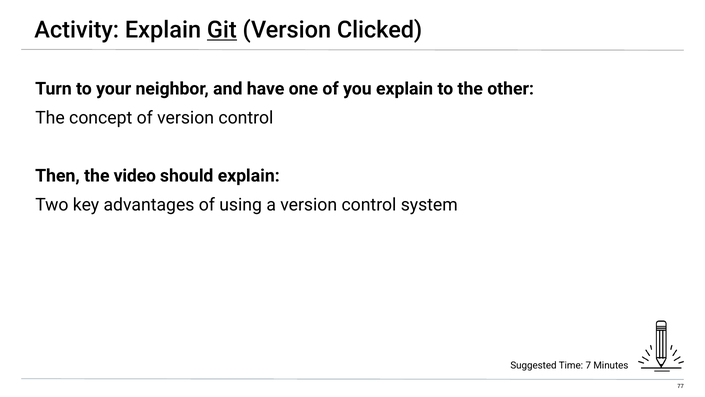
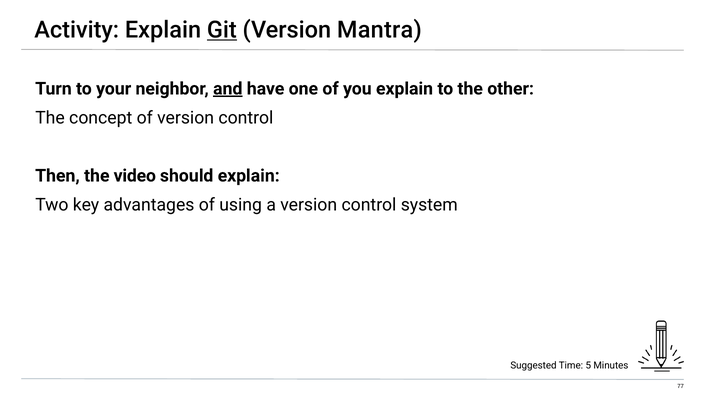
Clicked: Clicked -> Mantra
and underline: none -> present
7: 7 -> 5
